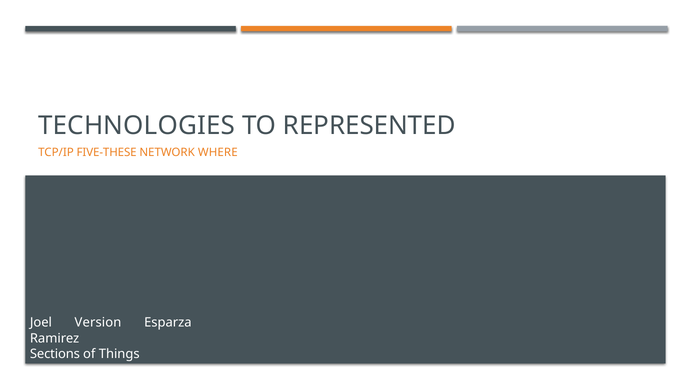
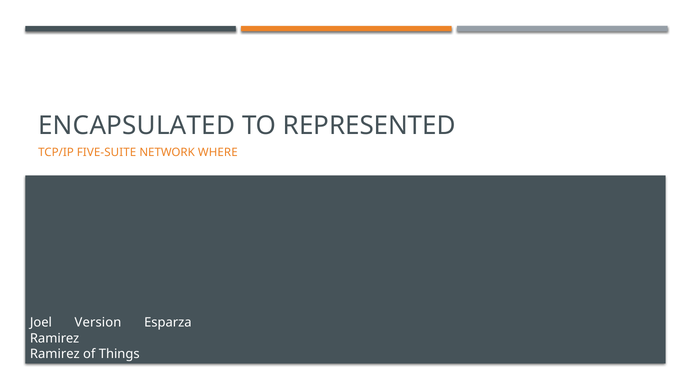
TECHNOLOGIES: TECHNOLOGIES -> ENCAPSULATED
FIVE-THESE: FIVE-THESE -> FIVE-SUITE
Sections at (55, 354): Sections -> Ramirez
